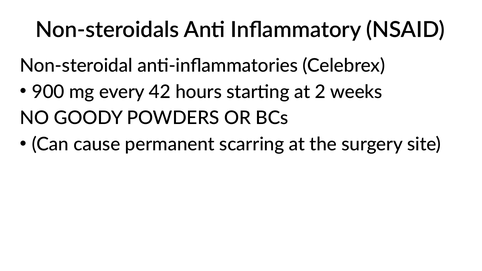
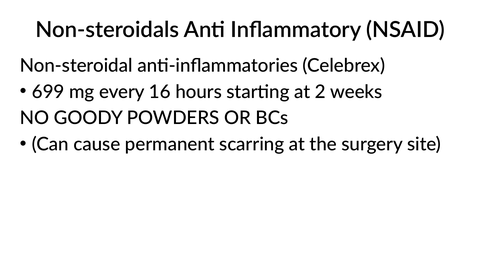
900: 900 -> 699
42: 42 -> 16
